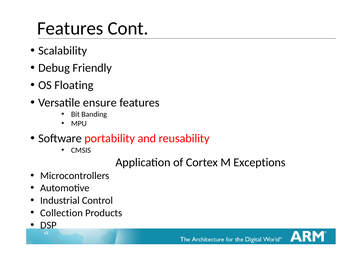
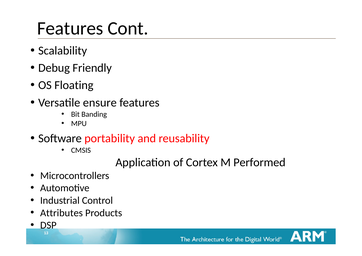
Exceptions: Exceptions -> Performed
Collection: Collection -> Attributes
